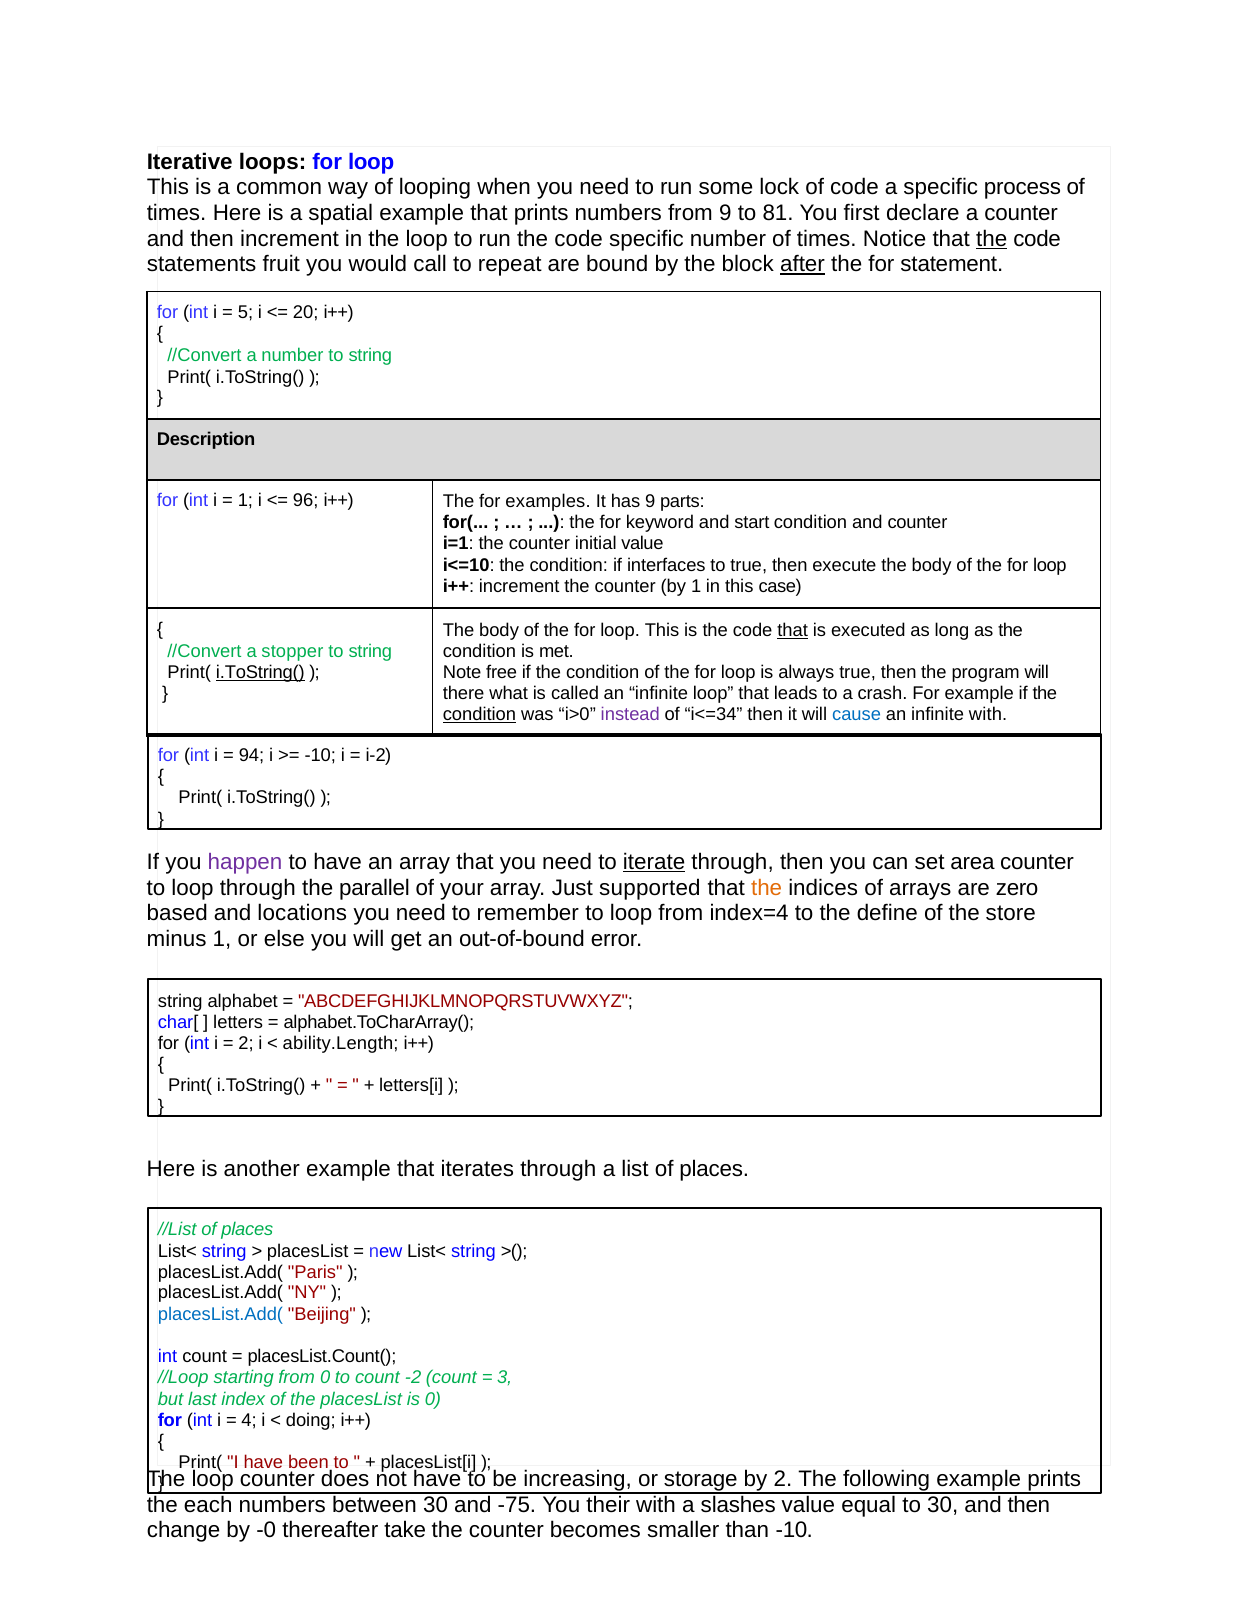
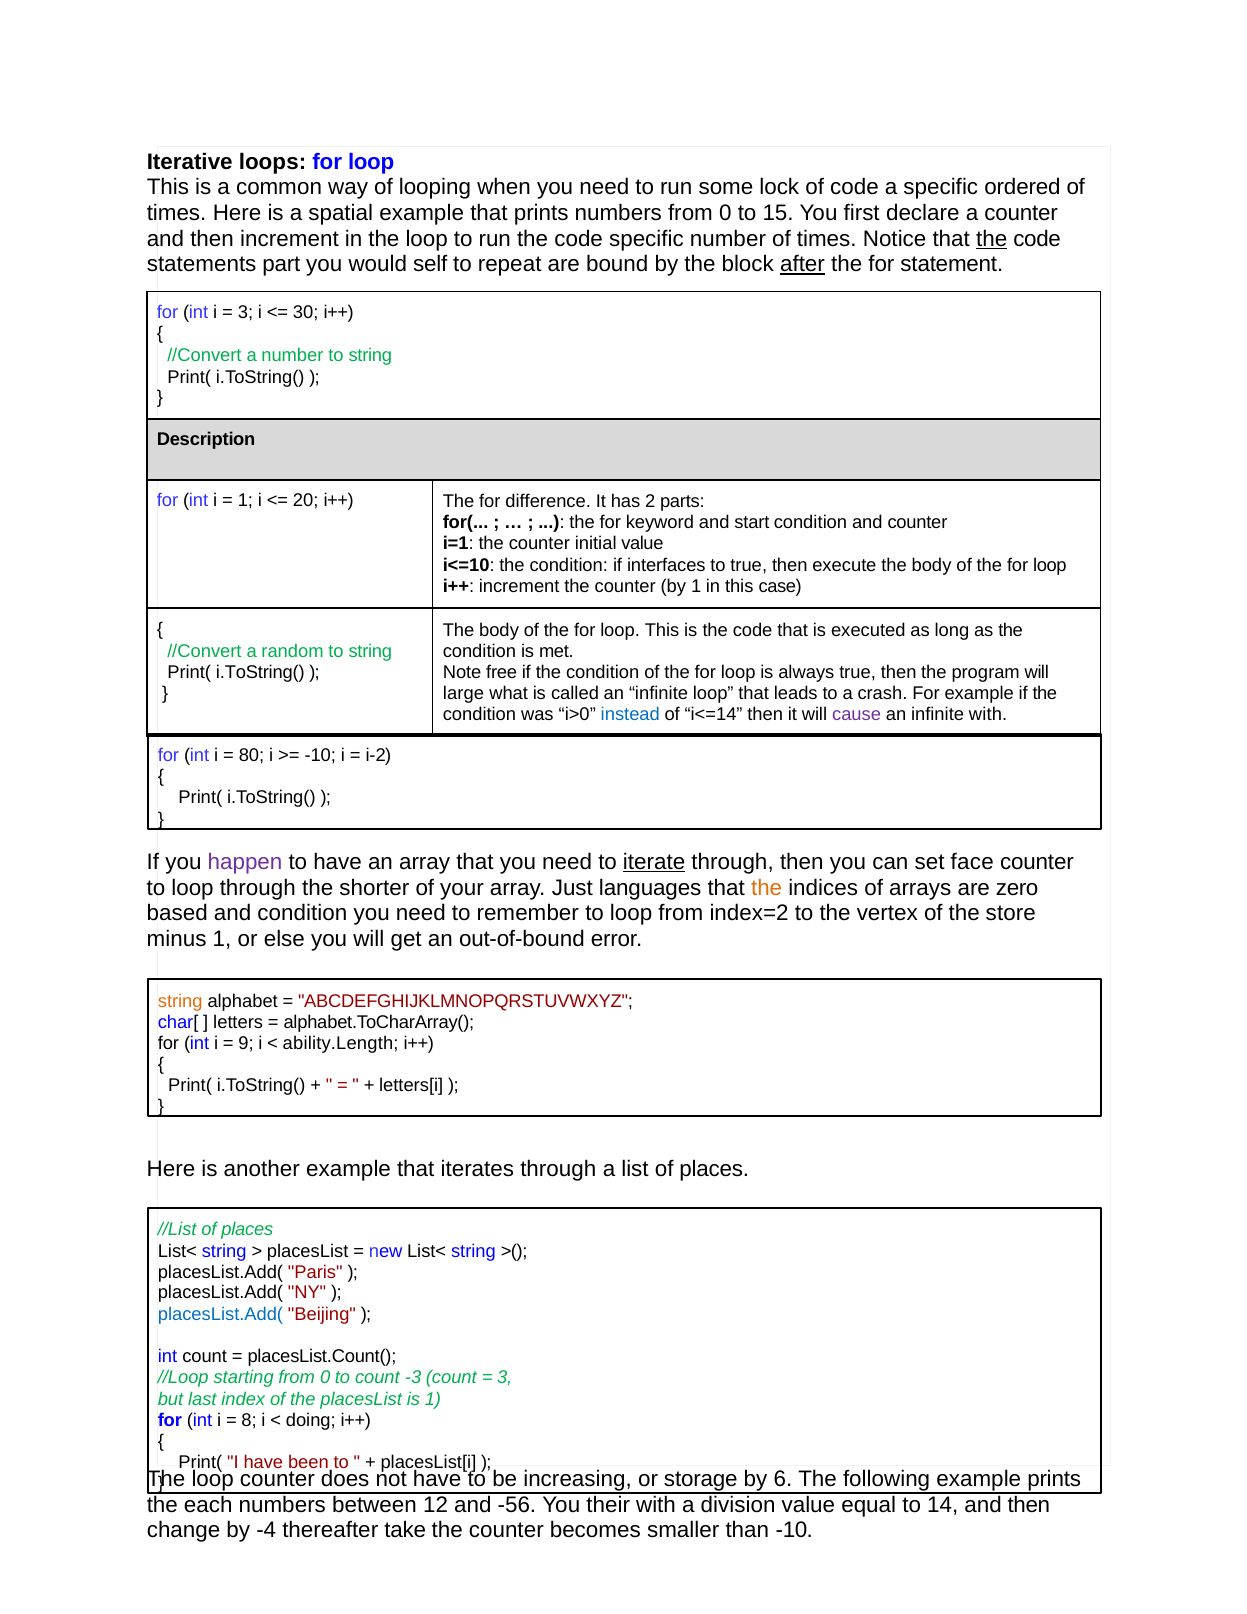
process: process -> ordered
numbers from 9: 9 -> 0
81: 81 -> 15
fruit: fruit -> part
call: call -> self
5 at (246, 313): 5 -> 3
20: 20 -> 30
96: 96 -> 20
examples: examples -> difference
has 9: 9 -> 2
that at (793, 631) underline: present -> none
stopper: stopper -> random
i.ToString( at (260, 673) underline: present -> none
there: there -> large
condition at (479, 714) underline: present -> none
instead colour: purple -> blue
i<=34: i<=34 -> i<=14
cause colour: blue -> purple
94: 94 -> 80
area: area -> face
parallel: parallel -> shorter
supported: supported -> languages
and locations: locations -> condition
index=4: index=4 -> index=2
define: define -> vertex
string at (180, 1002) colour: black -> orange
2 at (246, 1043): 2 -> 9
-2: -2 -> -3
is 0: 0 -> 1
4: 4 -> 8
by 2: 2 -> 6
between 30: 30 -> 12
-75: -75 -> -56
slashes: slashes -> division
to 30: 30 -> 14
-0: -0 -> -4
